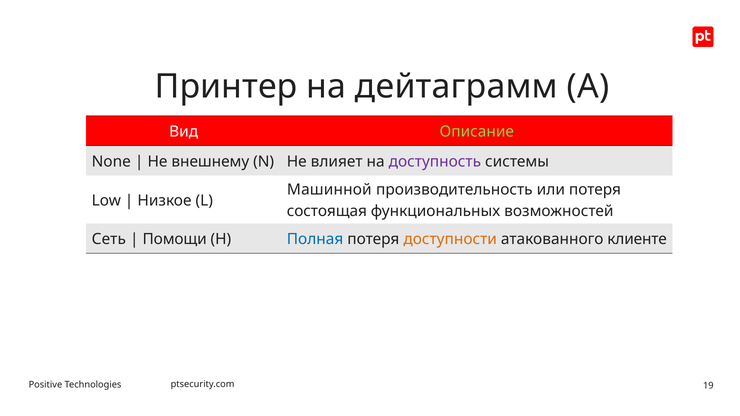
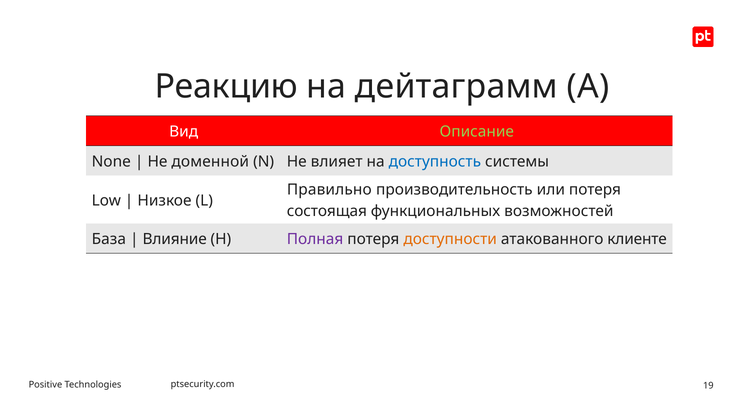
Принтер: Принтер -> Реакцию
внешнему: внешнему -> доменной
доступность colour: purple -> blue
Машинной: Машинной -> Правильно
Сеть: Сеть -> База
Помощи: Помощи -> Влияние
Полная colour: blue -> purple
